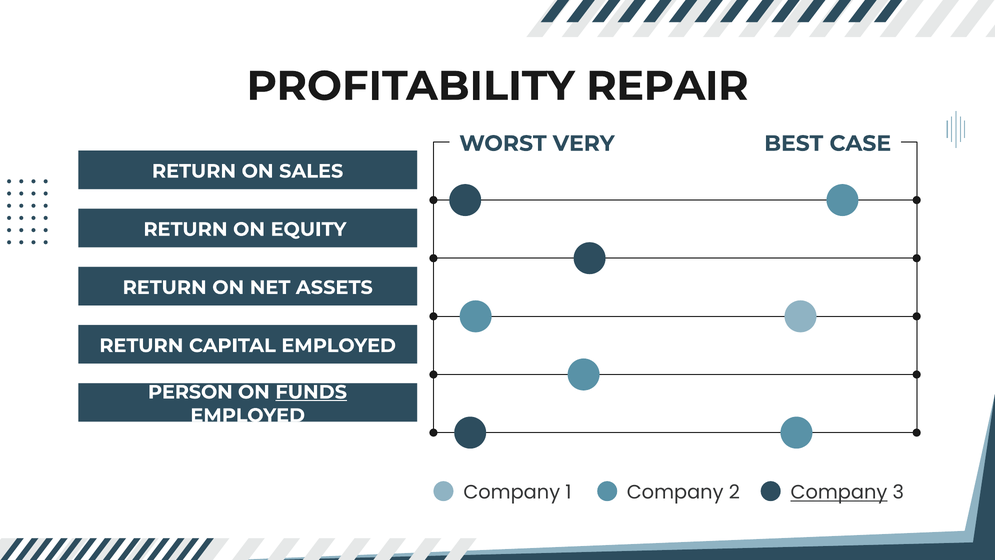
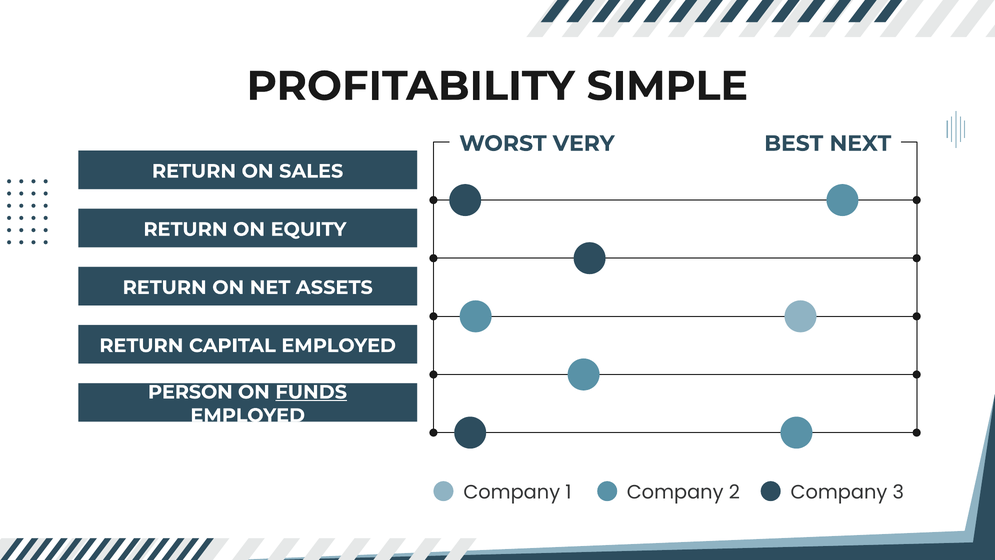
REPAIR: REPAIR -> SIMPLE
CASE: CASE -> NEXT
Company at (839, 492) underline: present -> none
